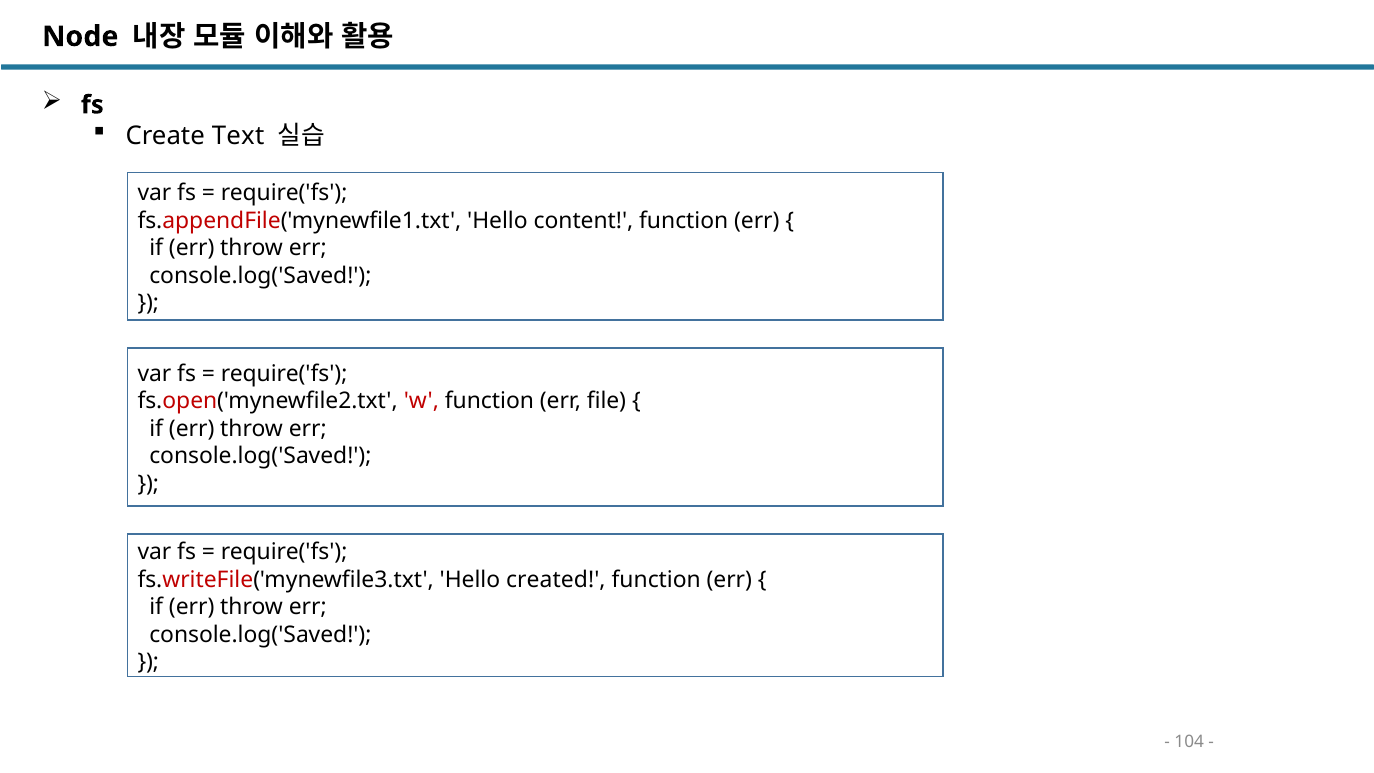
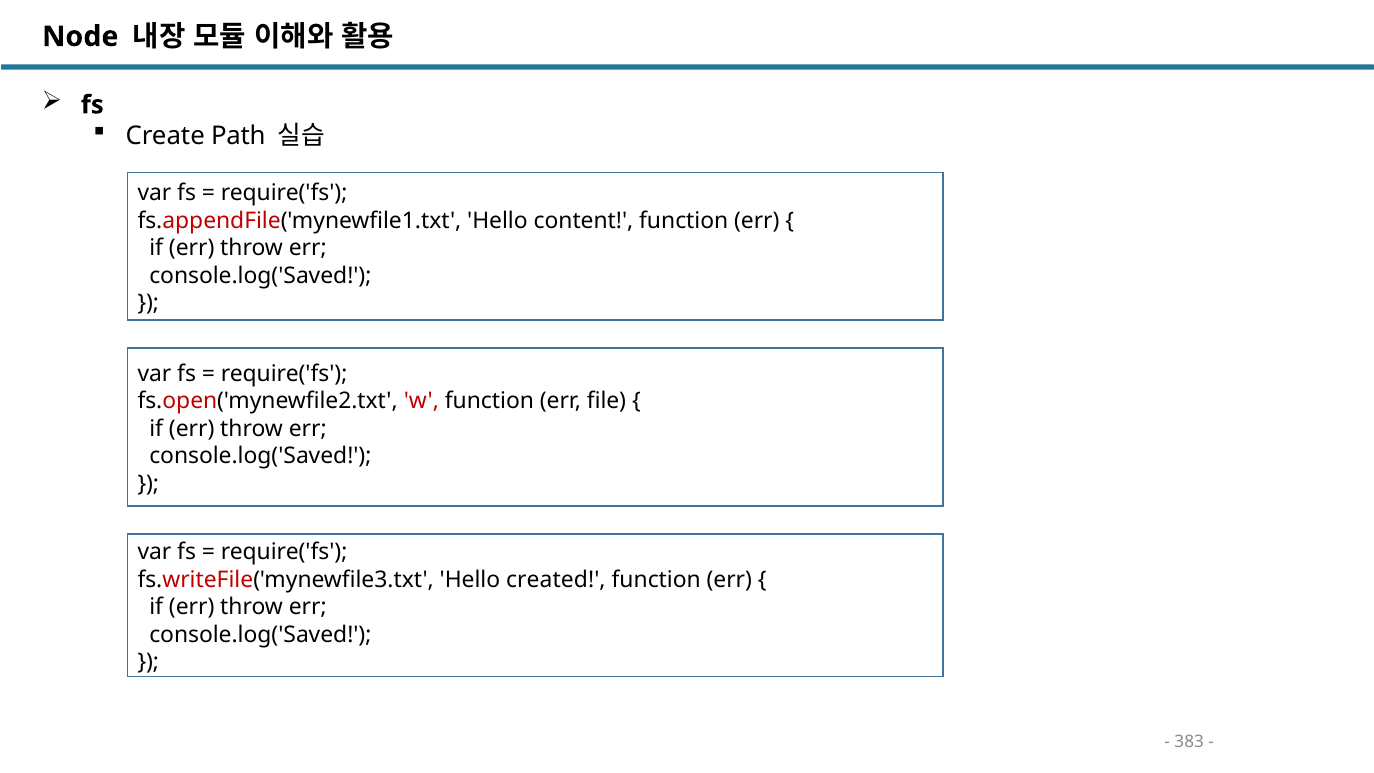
Text: Text -> Path
104: 104 -> 383
